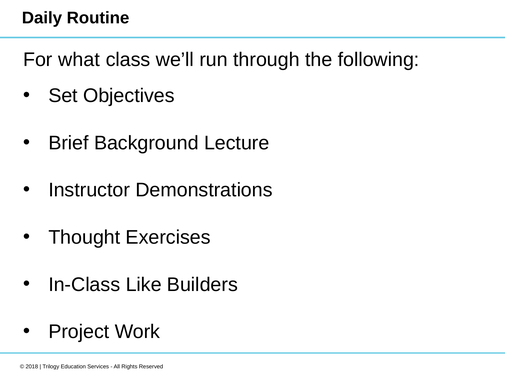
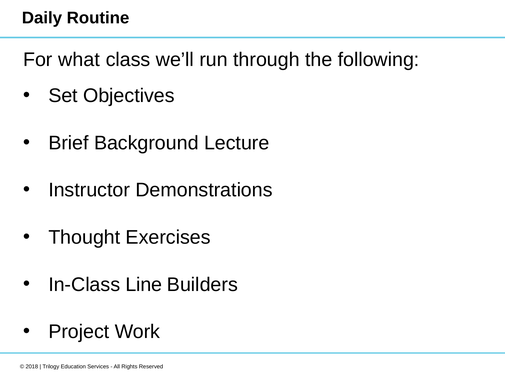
Like: Like -> Line
